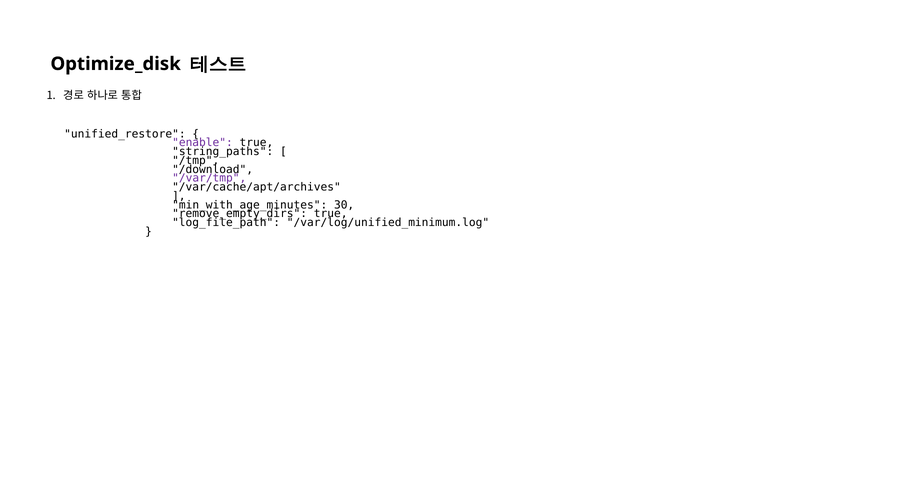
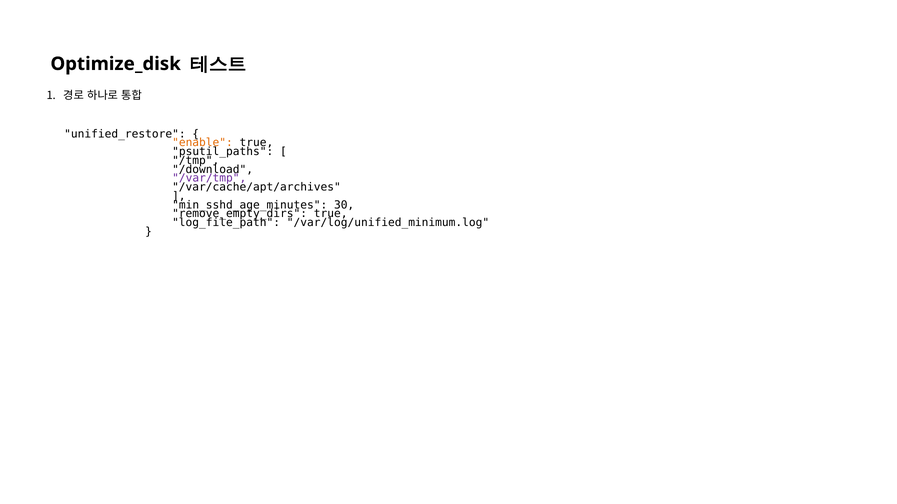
enable colour: purple -> orange
string_paths: string_paths -> psutil_paths
min_with_age_minutes: min_with_age_minutes -> min_sshd_age_minutes
